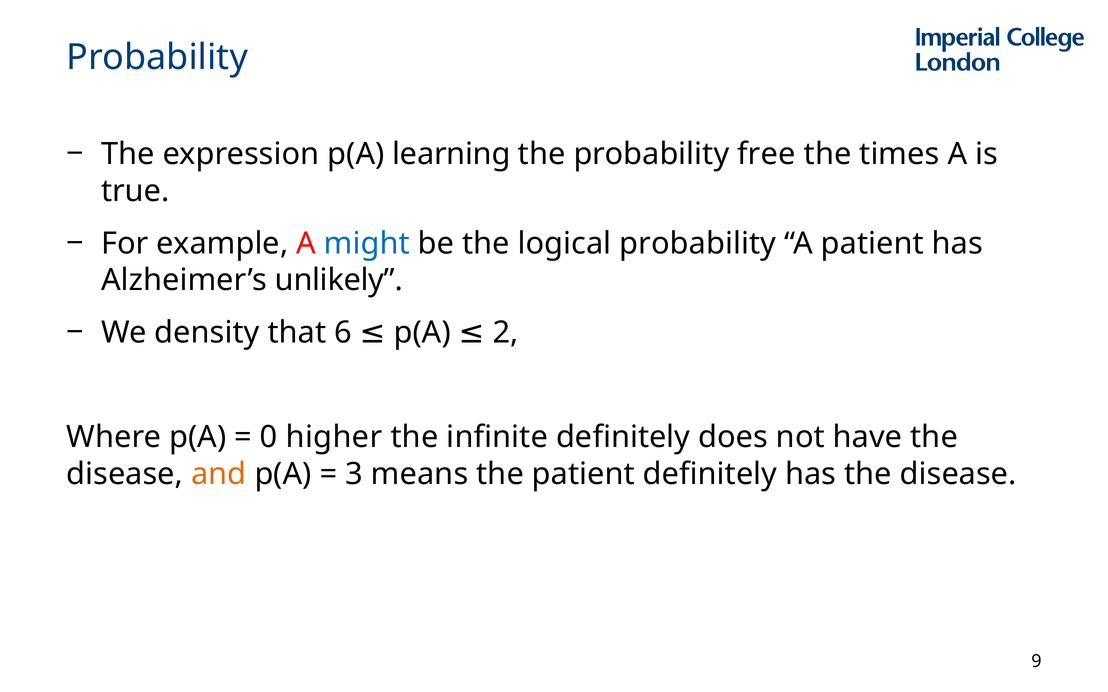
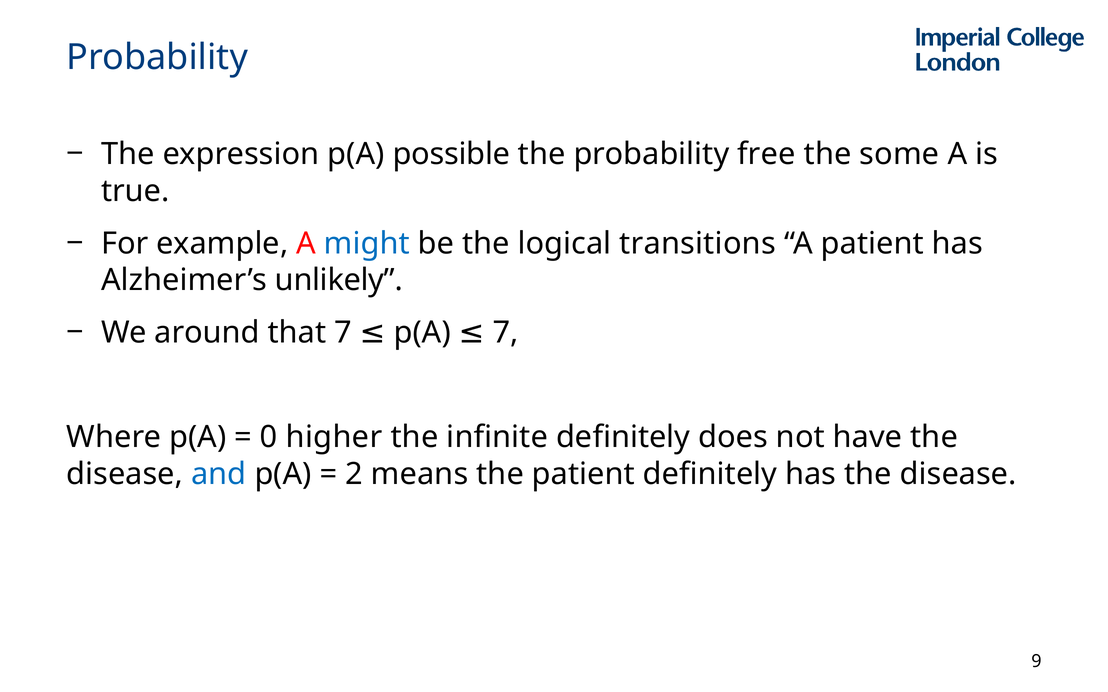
learning: learning -> possible
times: times -> some
logical probability: probability -> transitions
density: density -> around
that 6: 6 -> 7
p(A 2: 2 -> 7
and colour: orange -> blue
3: 3 -> 2
